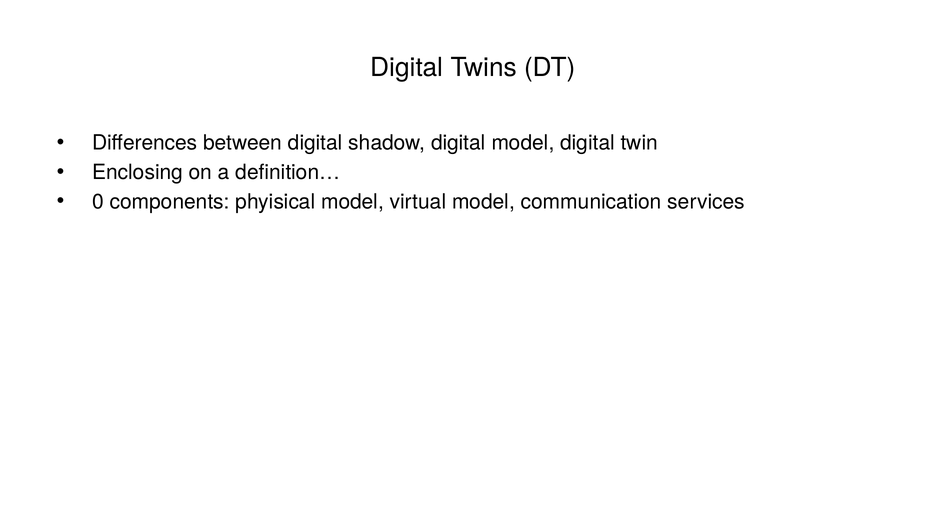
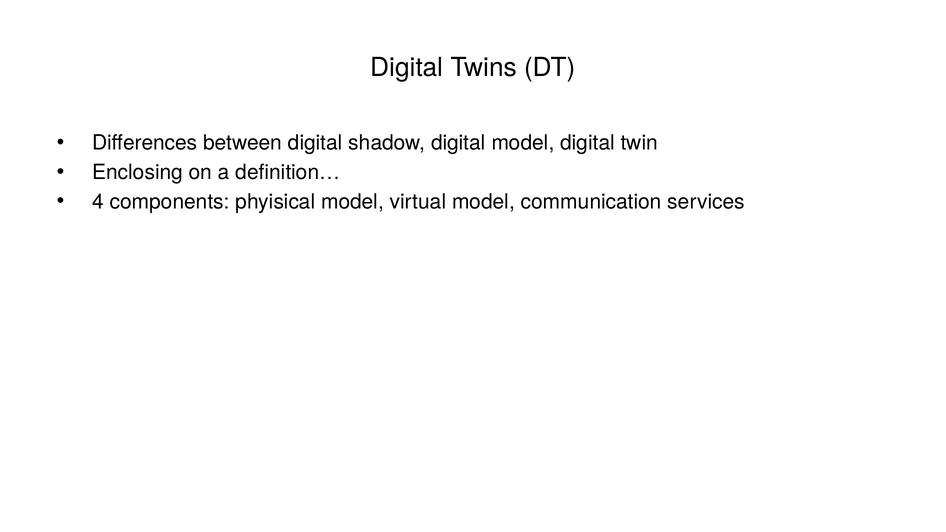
0: 0 -> 4
